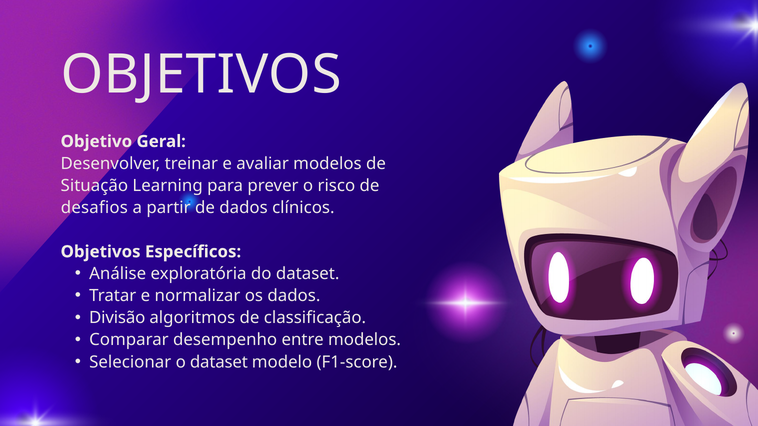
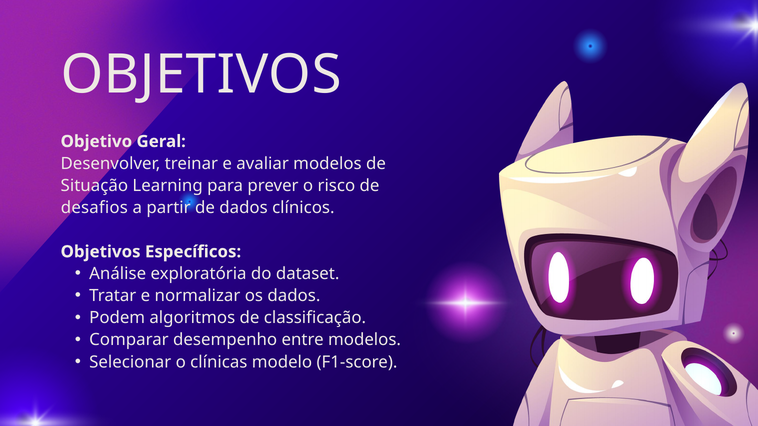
Divisão: Divisão -> Podem
o dataset: dataset -> clínicas
